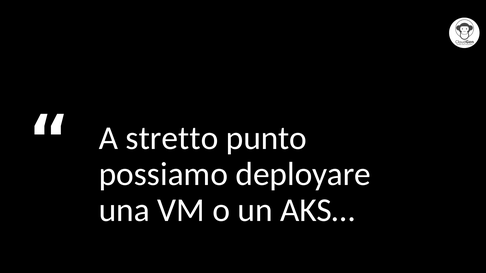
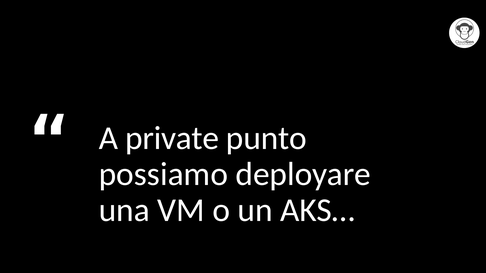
stretto: stretto -> private
